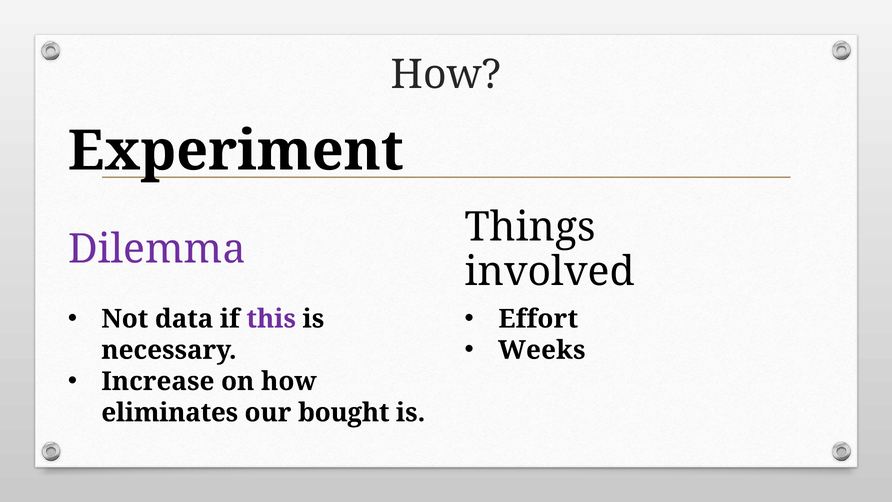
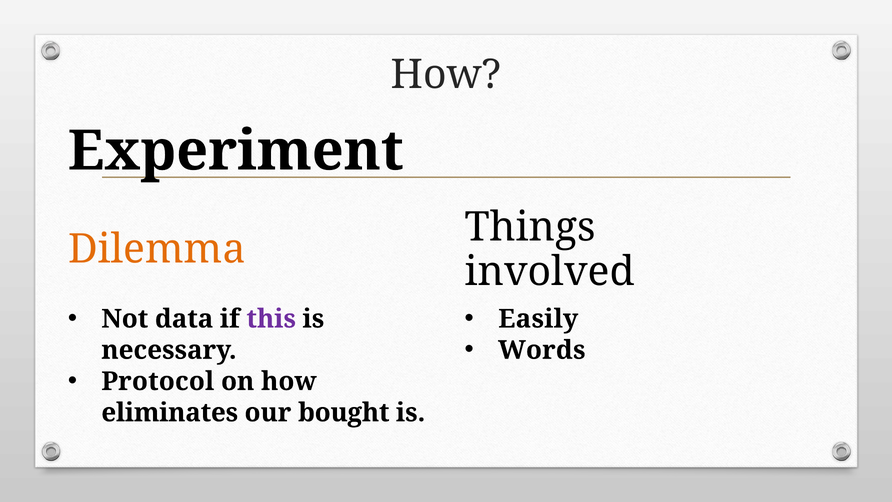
Dilemma colour: purple -> orange
Effort: Effort -> Easily
Weeks: Weeks -> Words
Increase: Increase -> Protocol
